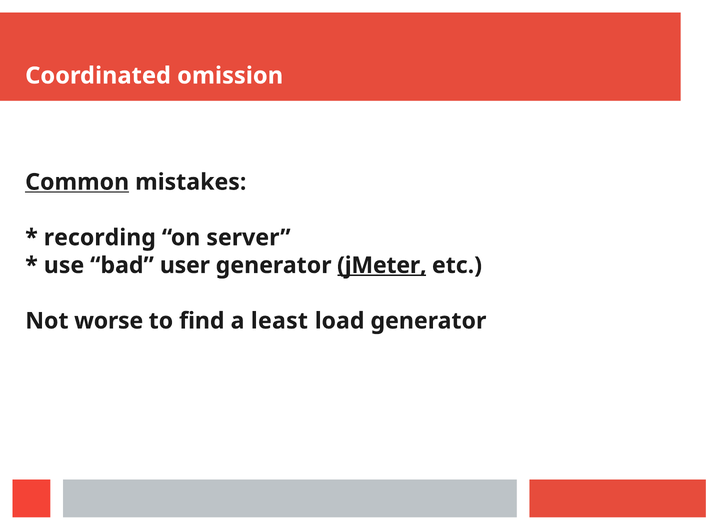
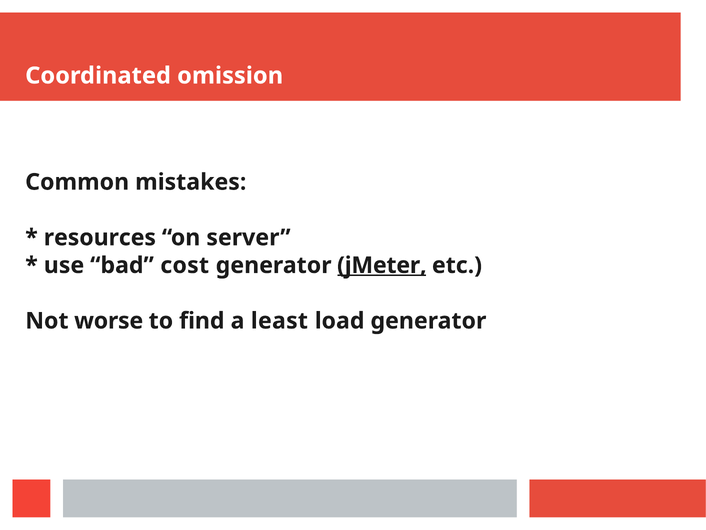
Common underline: present -> none
recording: recording -> resources
user: user -> cost
